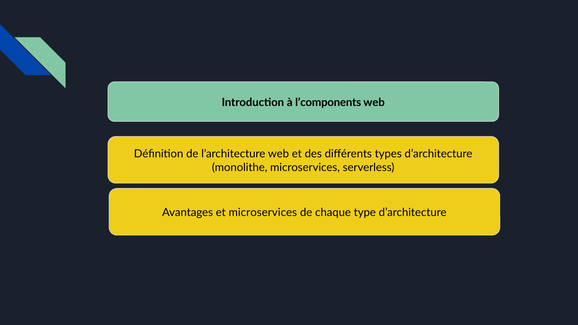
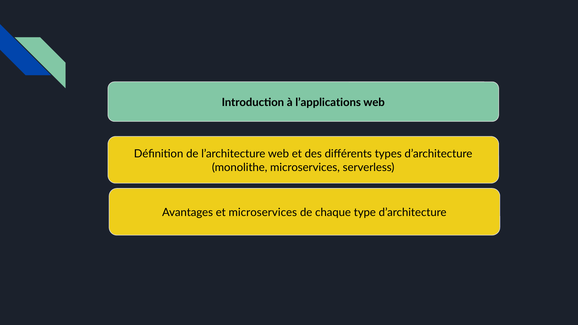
l’components: l’components -> l’applications
